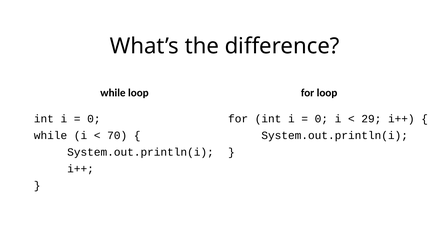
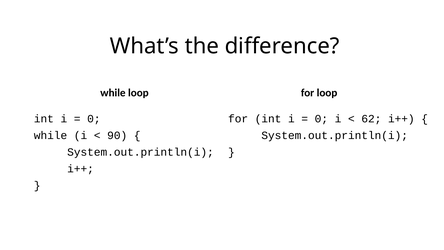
29: 29 -> 62
70: 70 -> 90
